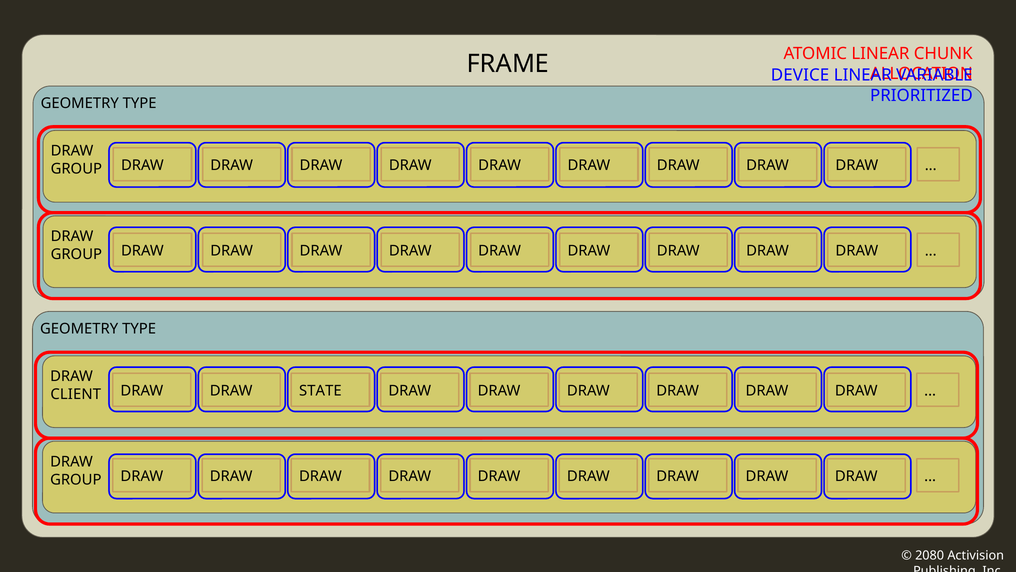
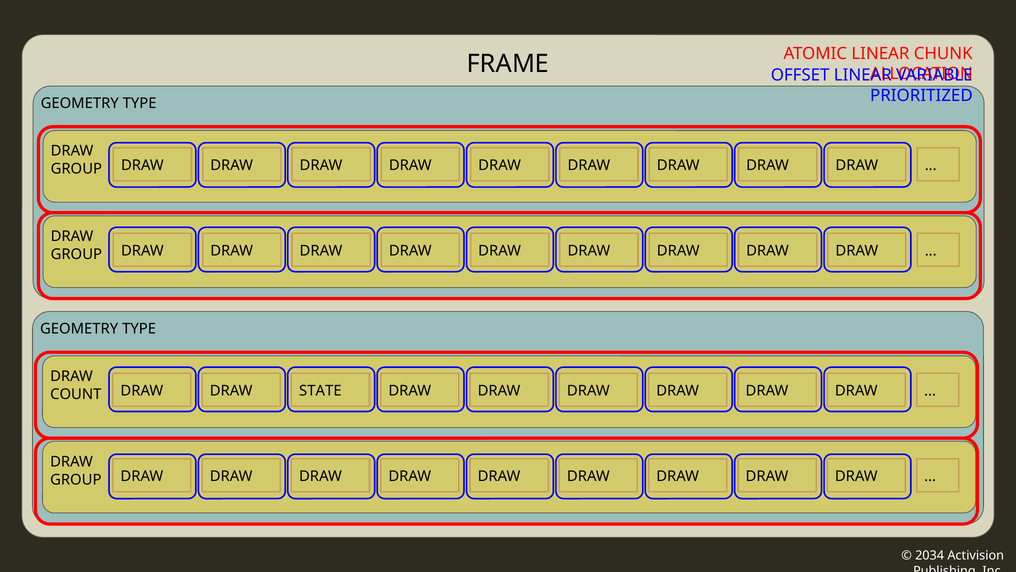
DEVICE: DEVICE -> OFFSET
CLIENT: CLIENT -> COUNT
2080: 2080 -> 2034
